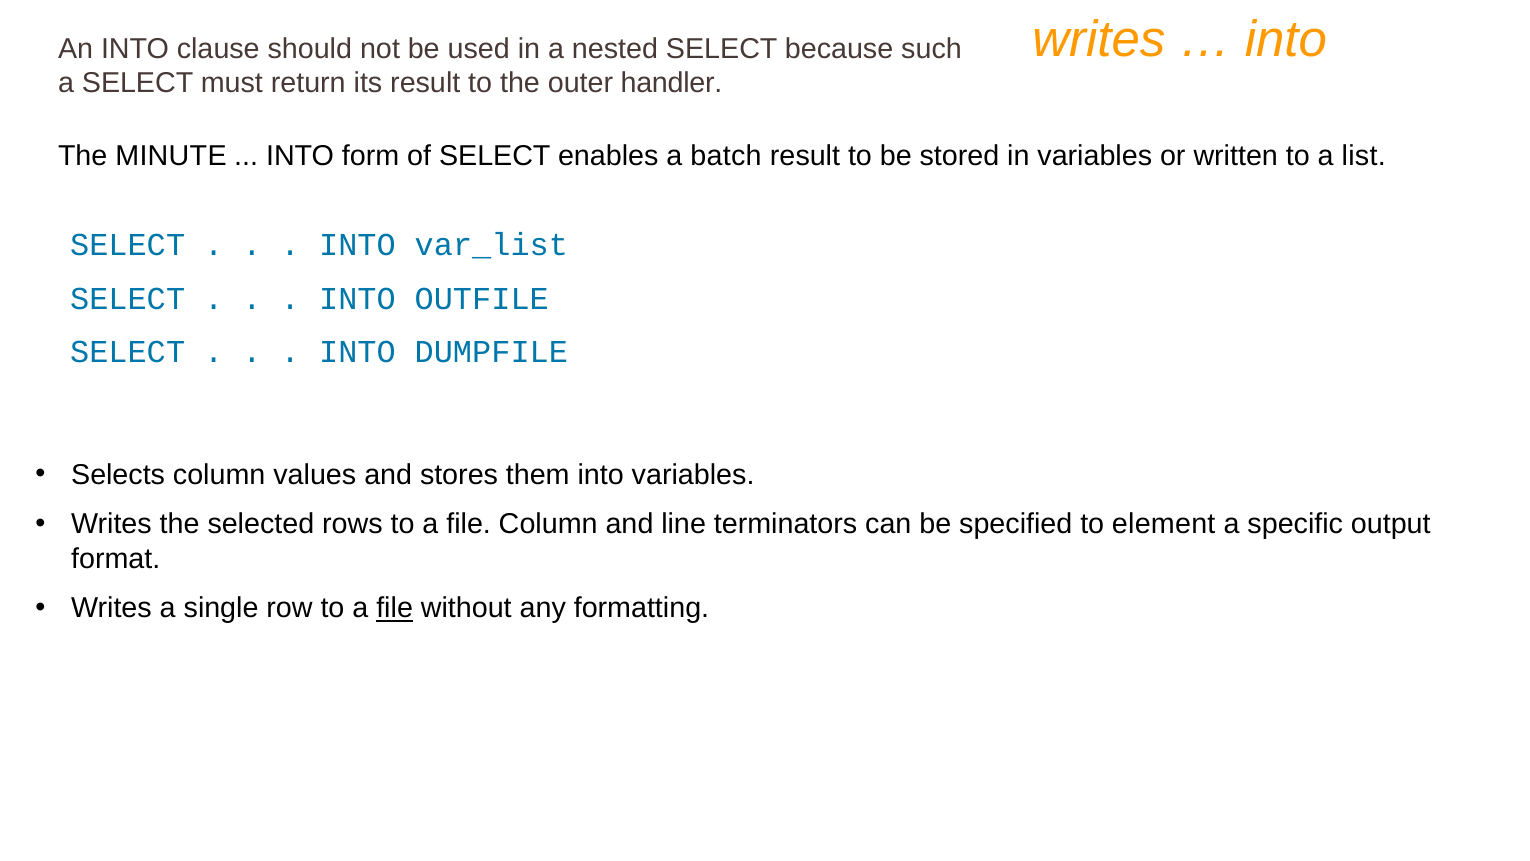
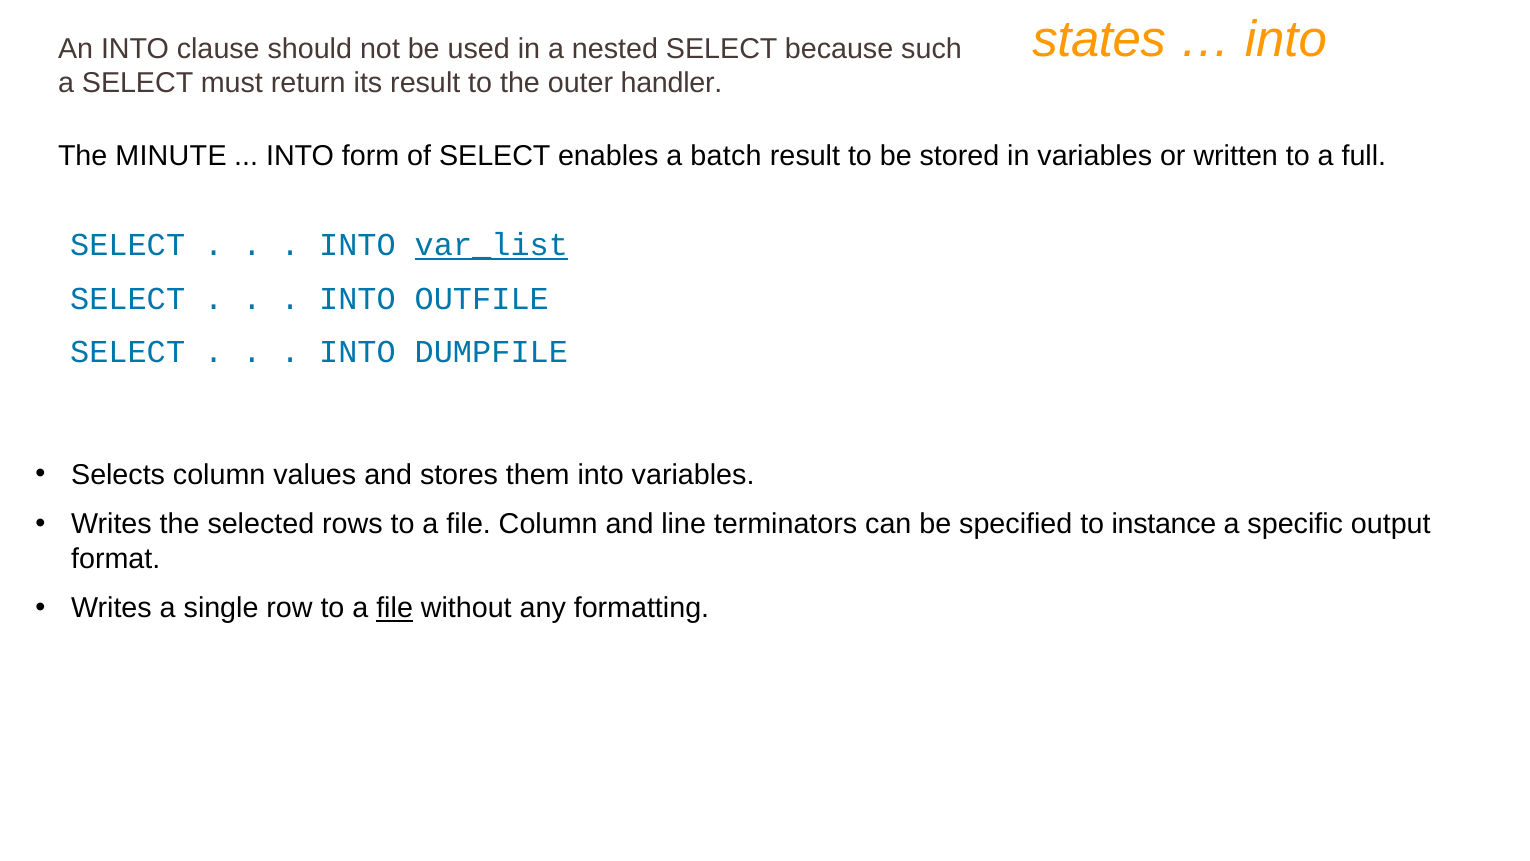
writes at (1099, 40): writes -> states
list: list -> full
var_list underline: none -> present
element: element -> instance
